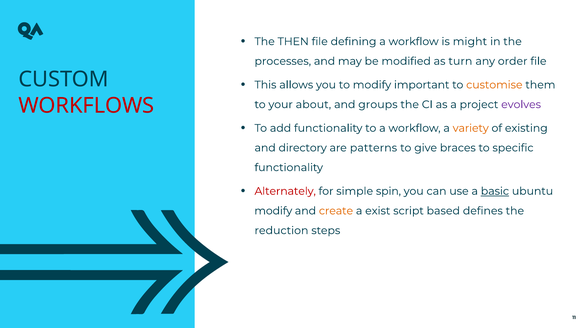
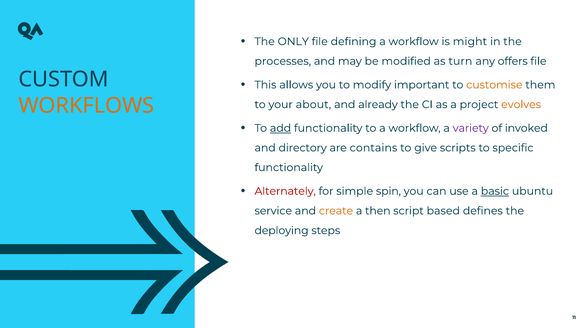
THEN: THEN -> ONLY
order: order -> offers
WORKFLOWS colour: red -> orange
groups: groups -> already
evolves colour: purple -> orange
add underline: none -> present
variety colour: orange -> purple
existing: existing -> invoked
patterns: patterns -> contains
braces: braces -> scripts
modify at (273, 211): modify -> service
exist: exist -> then
reduction: reduction -> deploying
